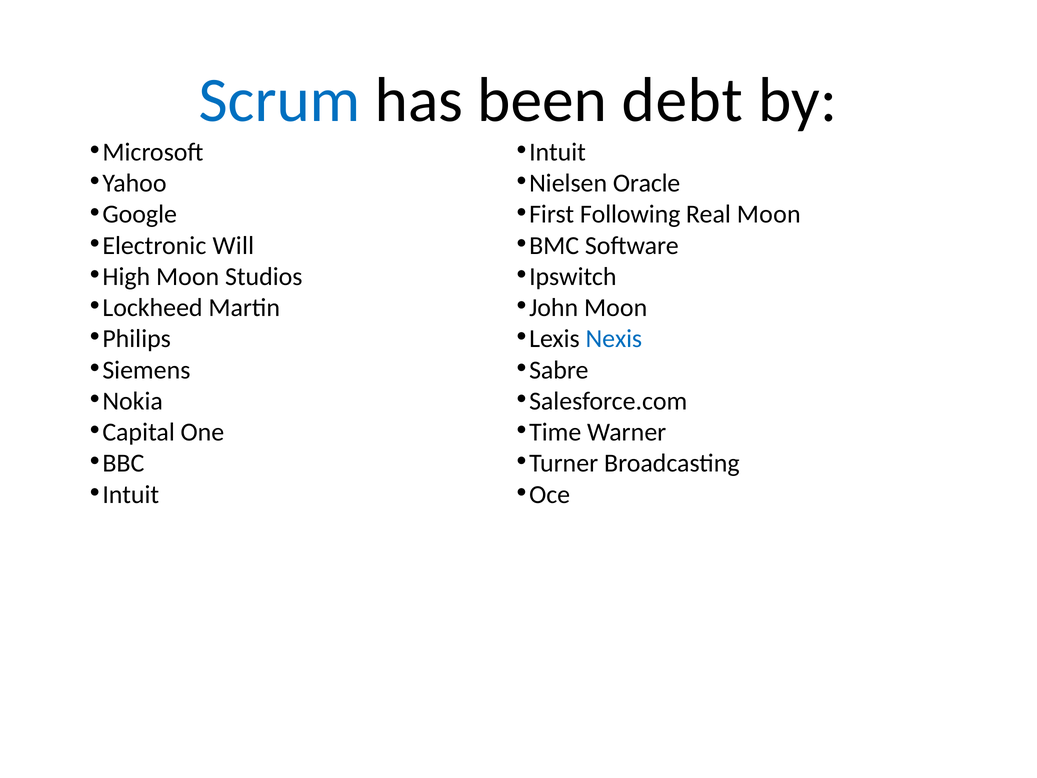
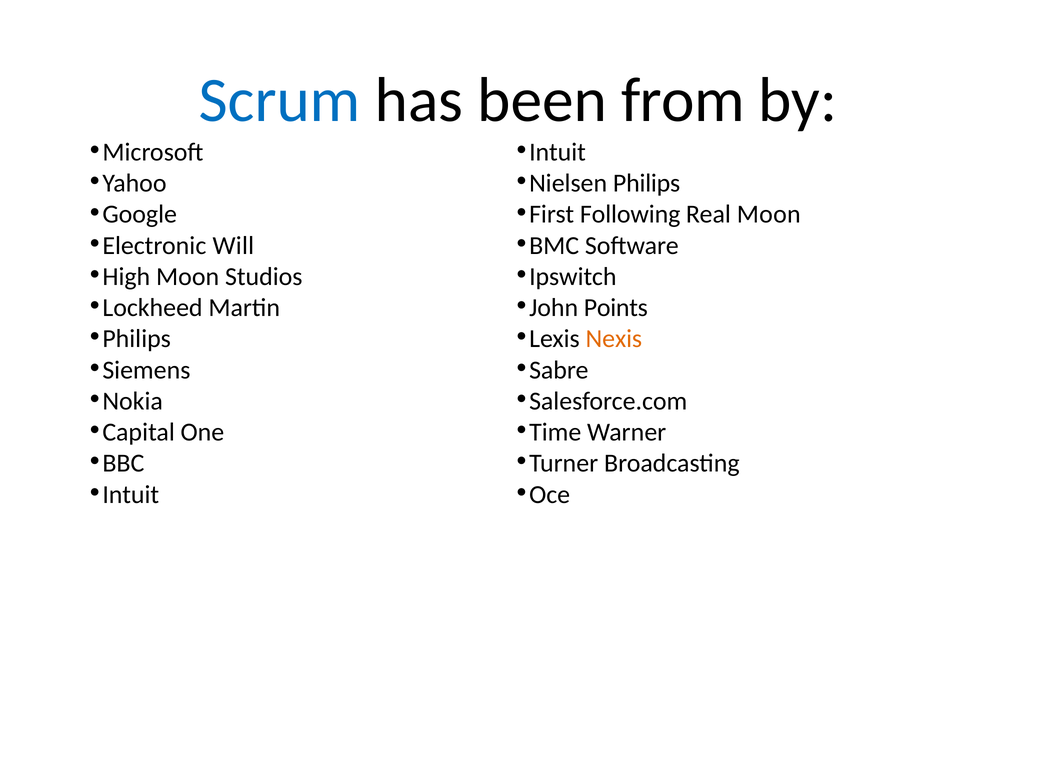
debt: debt -> from
Nielsen Oracle: Oracle -> Philips
John Moon: Moon -> Points
Nexis colour: blue -> orange
